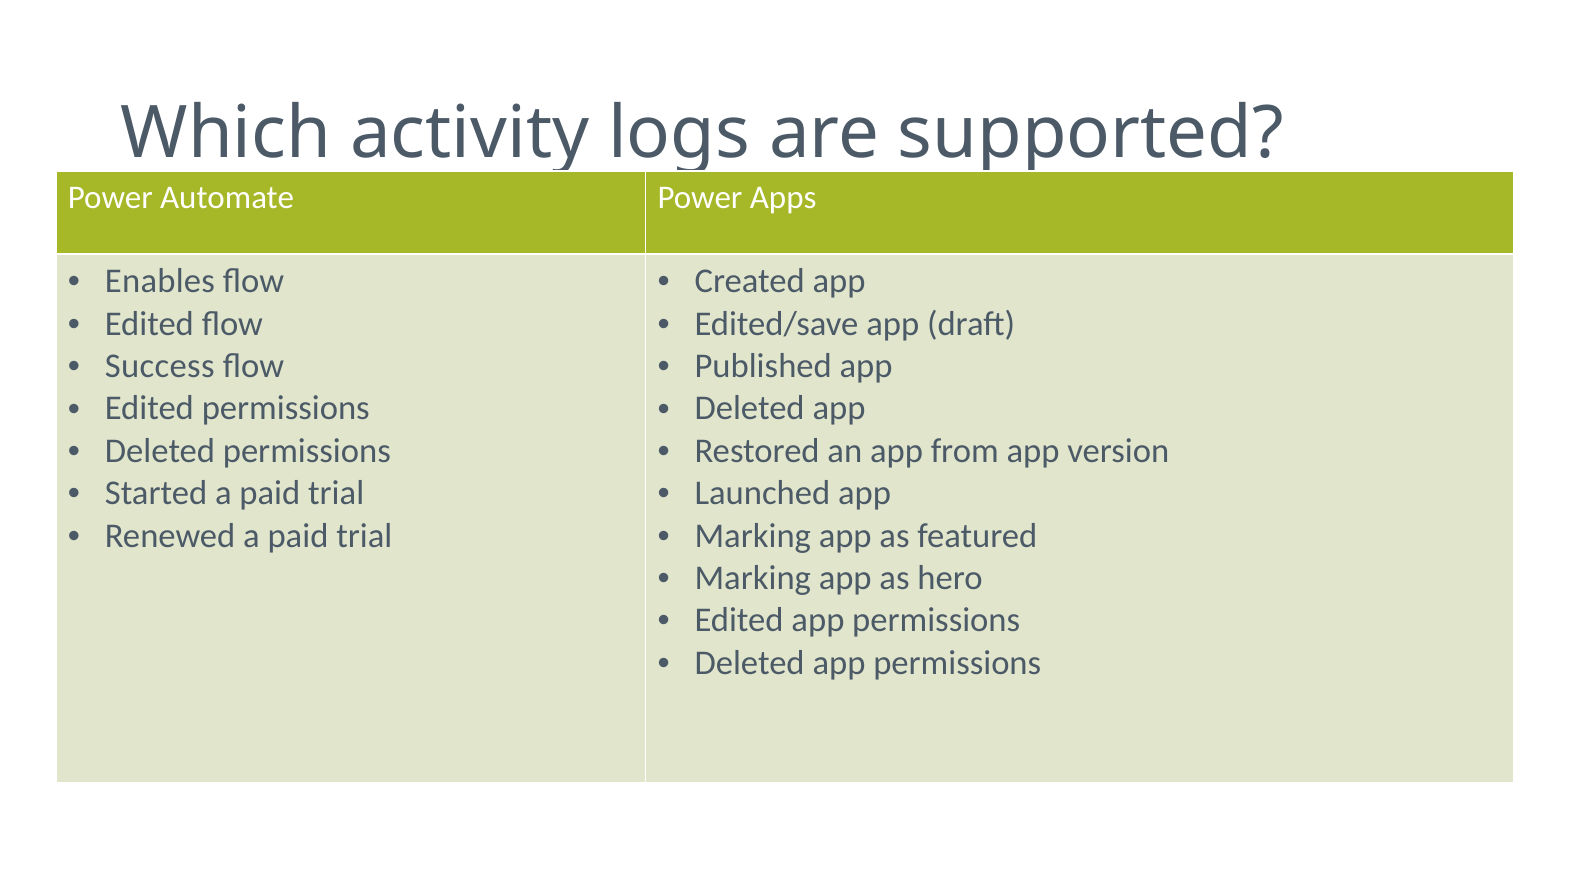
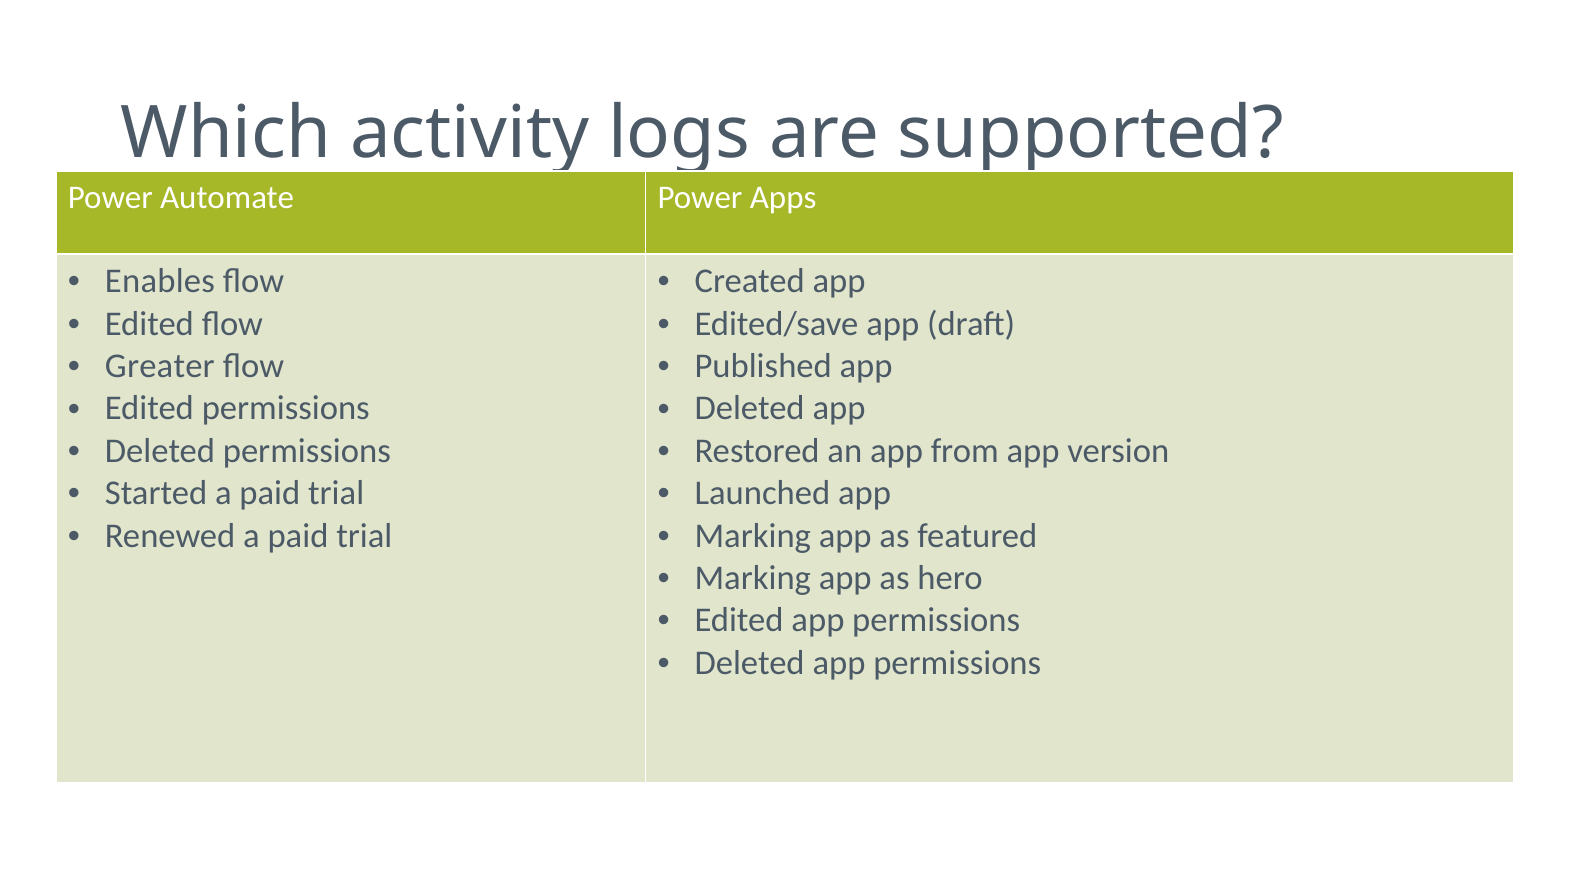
Success: Success -> Greater
